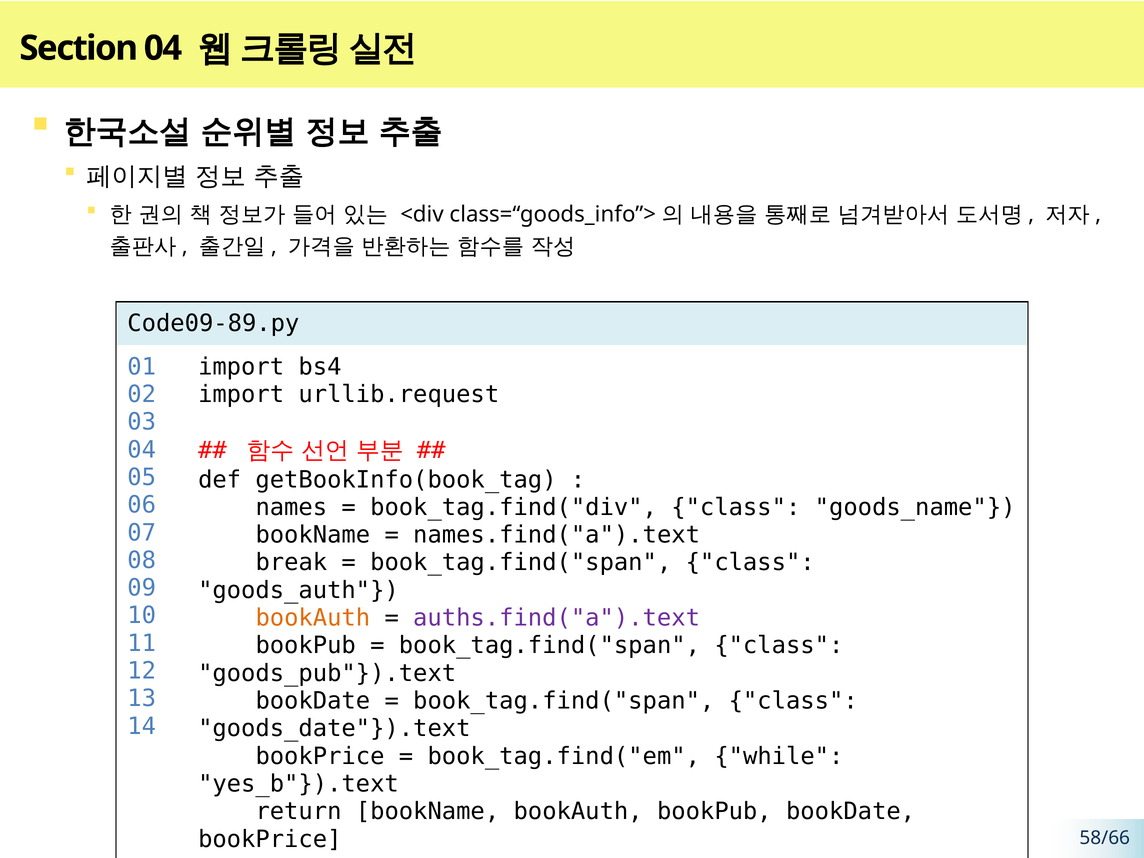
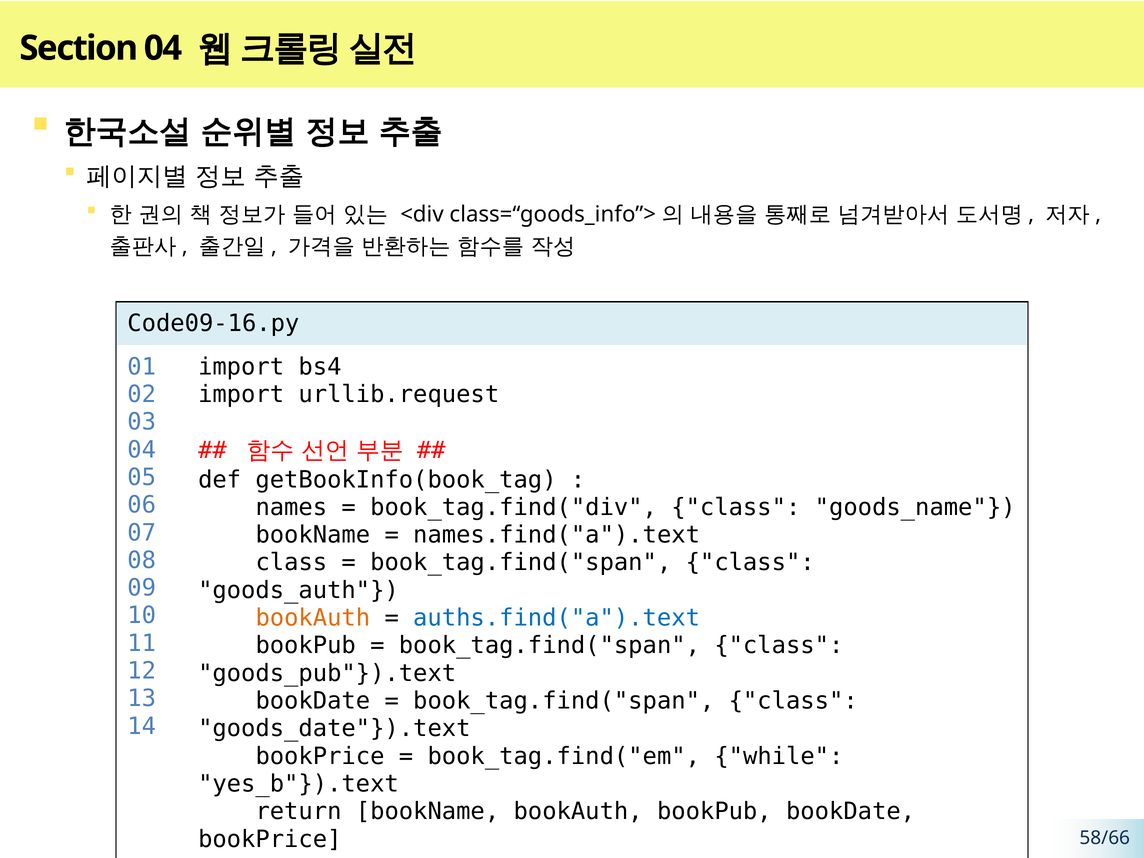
Code09-89.py: Code09-89.py -> Code09-16.py
break at (291, 563): break -> class
auths.find("a").text colour: purple -> blue
